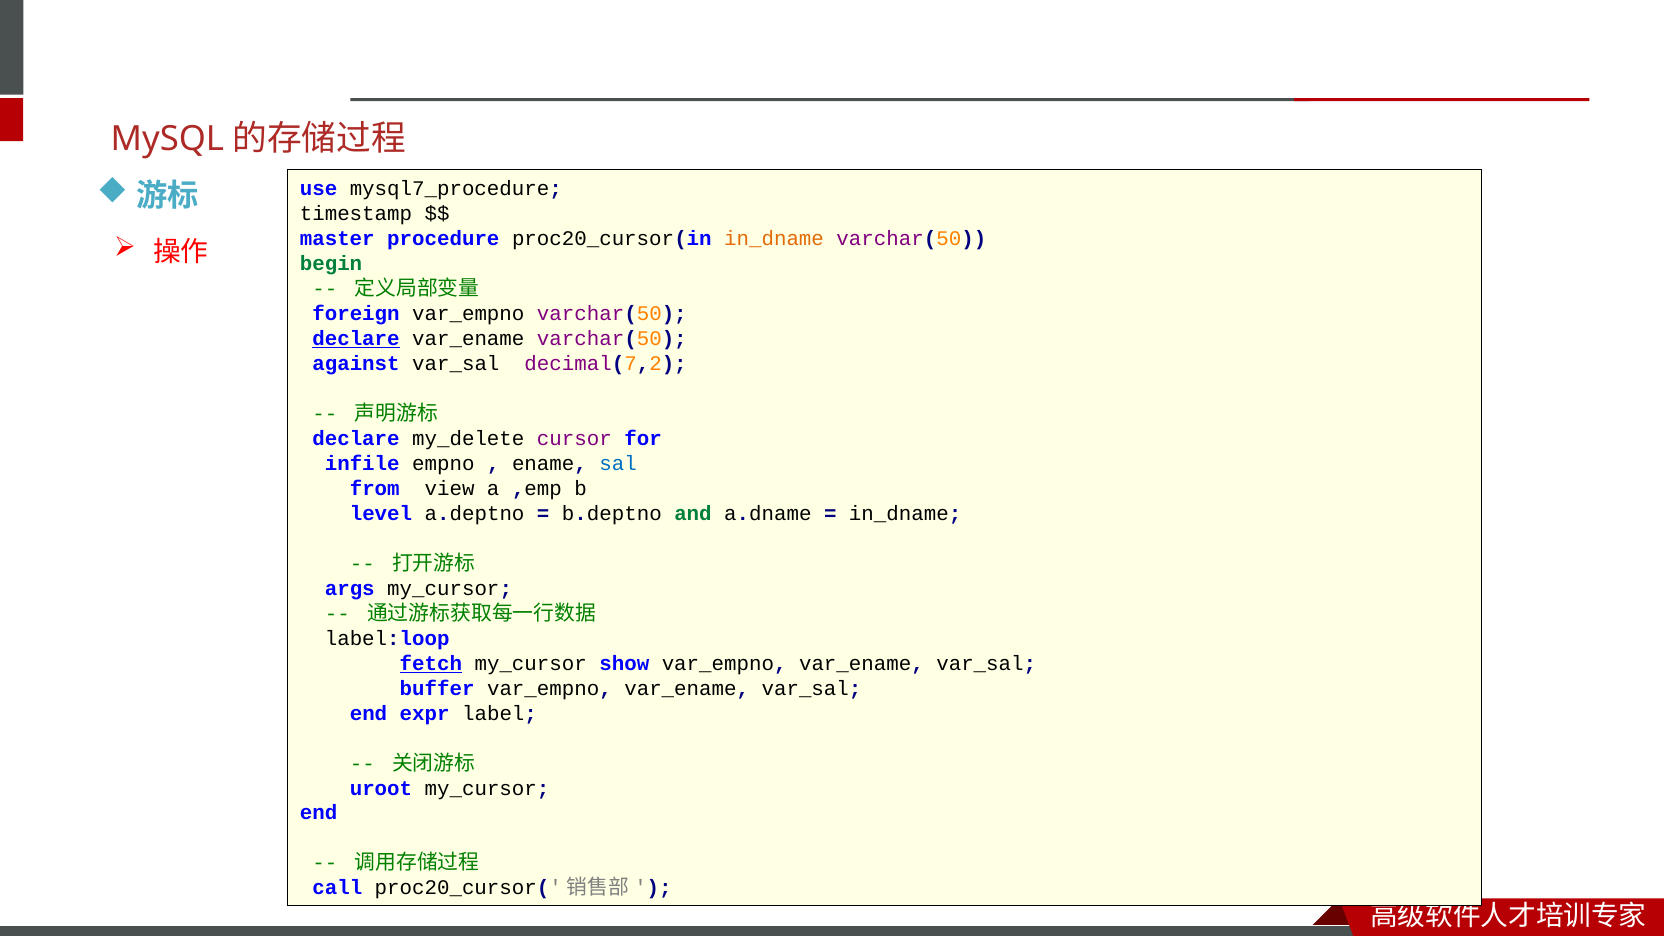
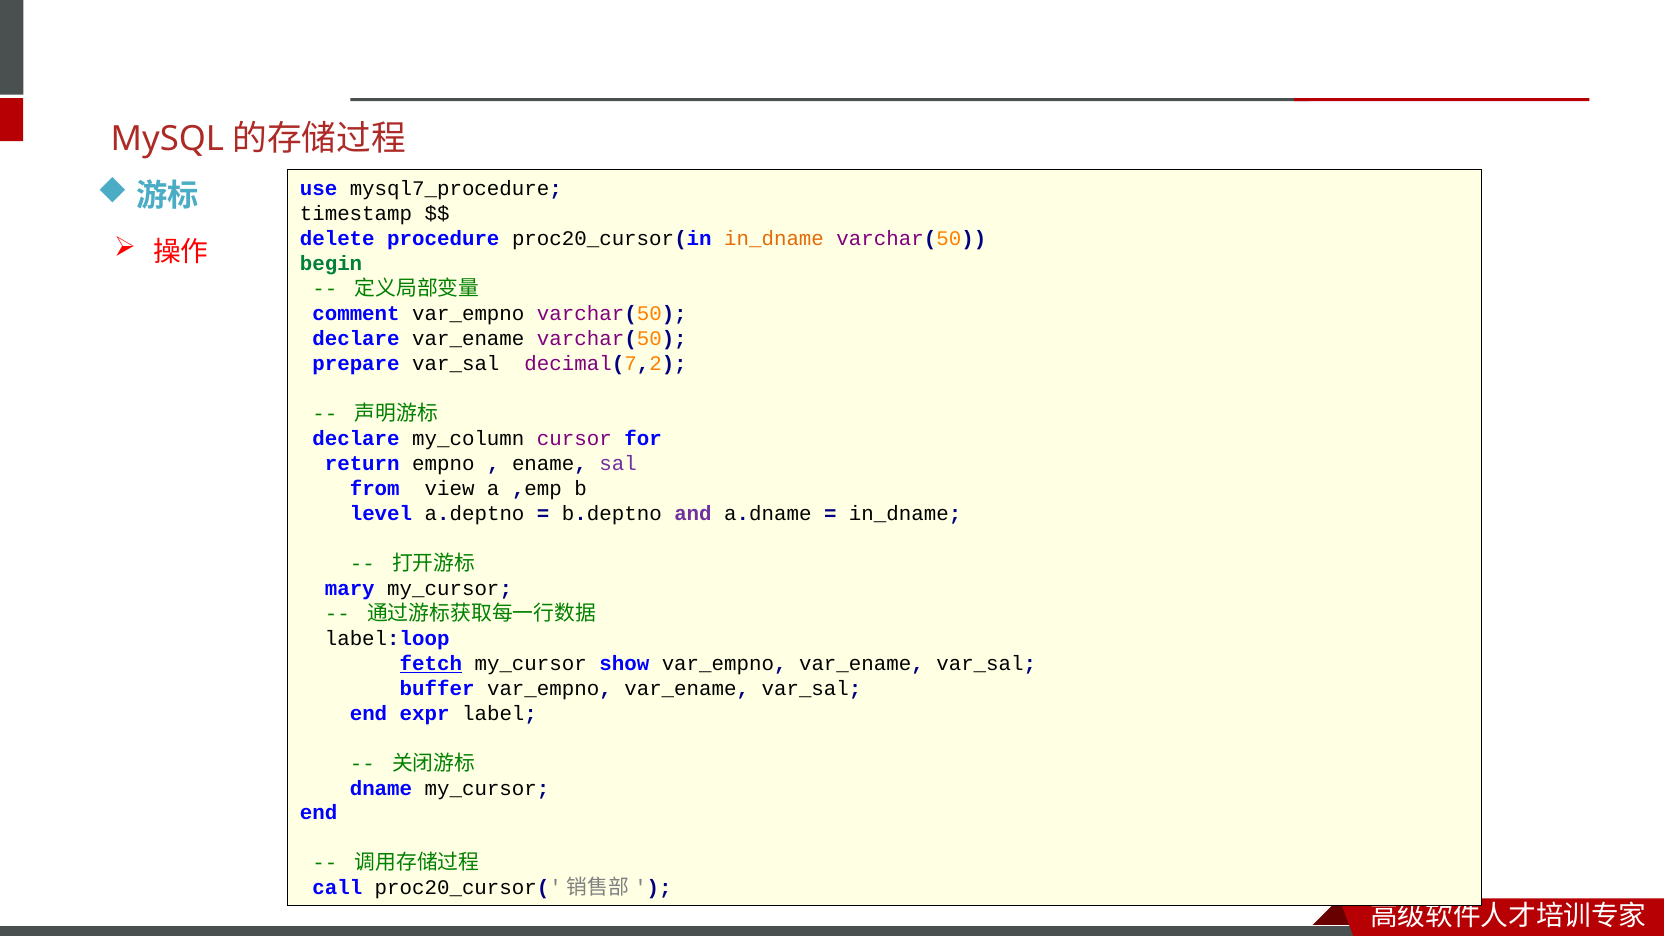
master: master -> delete
foreign: foreign -> comment
declare at (356, 339) underline: present -> none
against: against -> prepare
my_delete: my_delete -> my_column
infile: infile -> return
sal colour: blue -> purple
and colour: green -> purple
args: args -> mary
uroot: uroot -> dname
